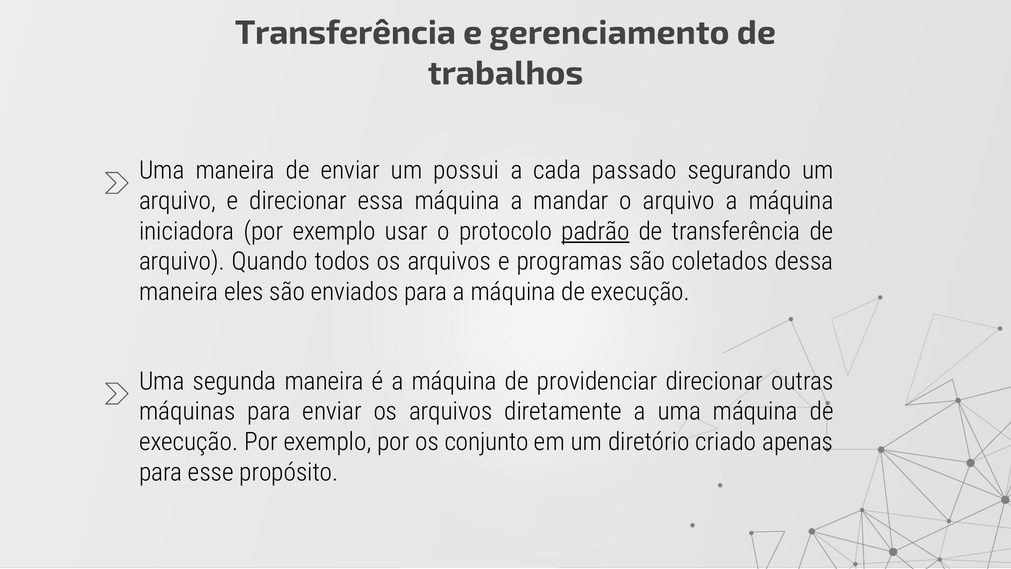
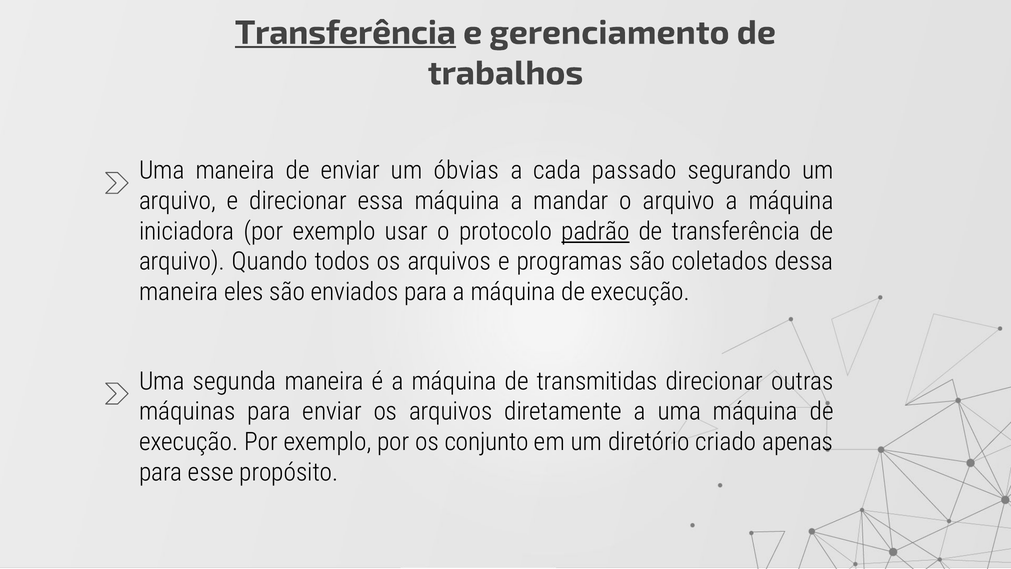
Transferência at (346, 33) underline: none -> present
possui: possui -> óbvias
providenciar: providenciar -> transmitidas
